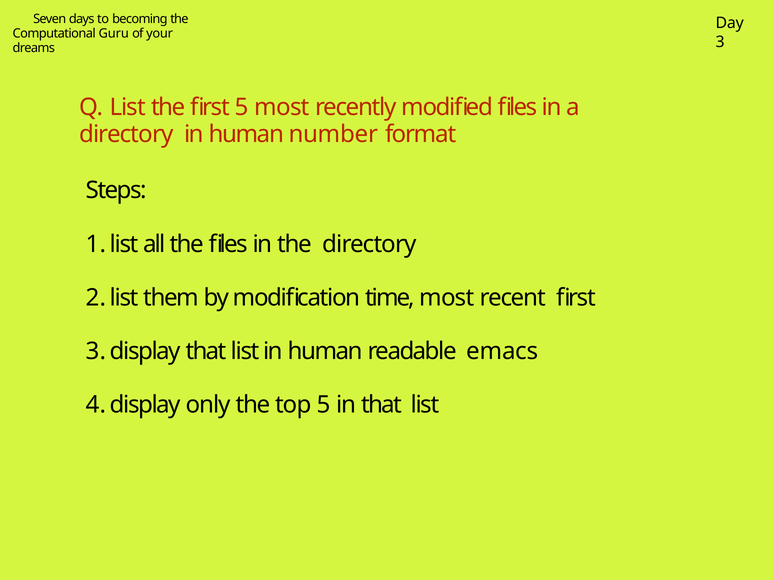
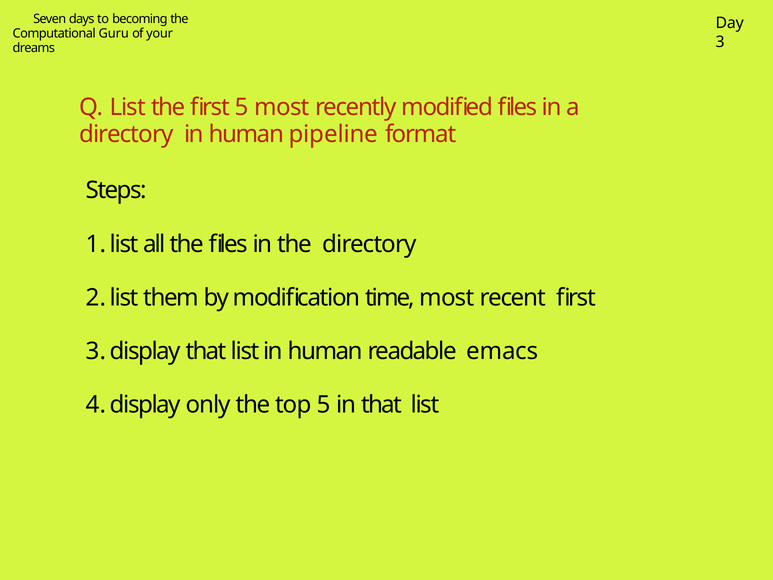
number: number -> pipeline
